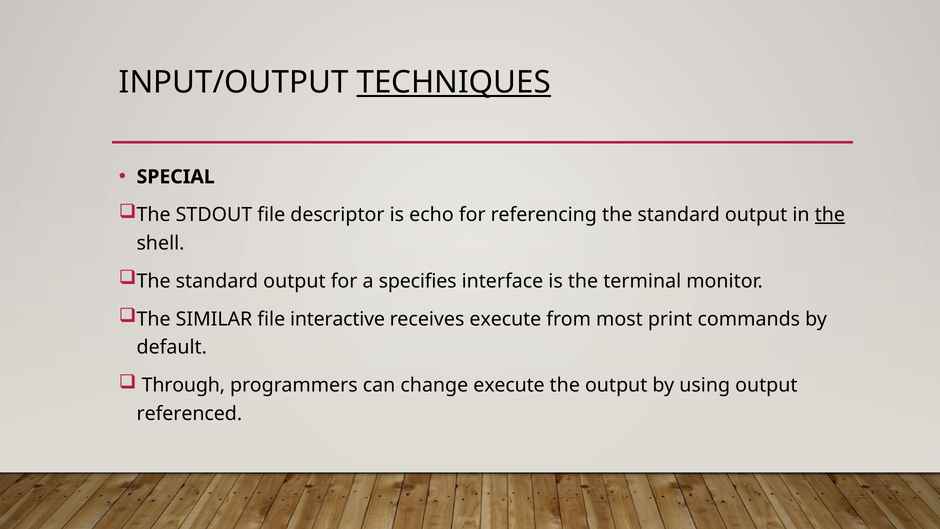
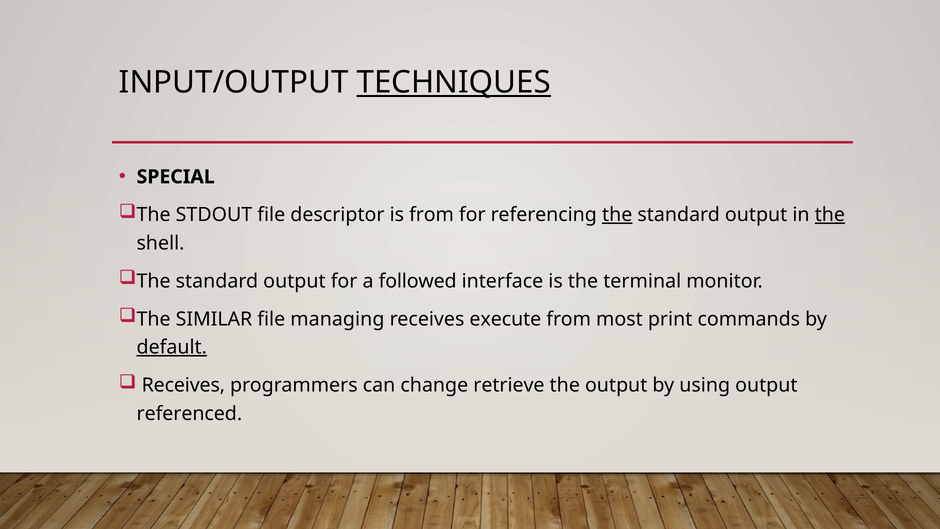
is echo: echo -> from
the at (617, 215) underline: none -> present
specifies: specifies -> followed
interactive: interactive -> managing
default underline: none -> present
Through at (183, 385): Through -> Receives
change execute: execute -> retrieve
